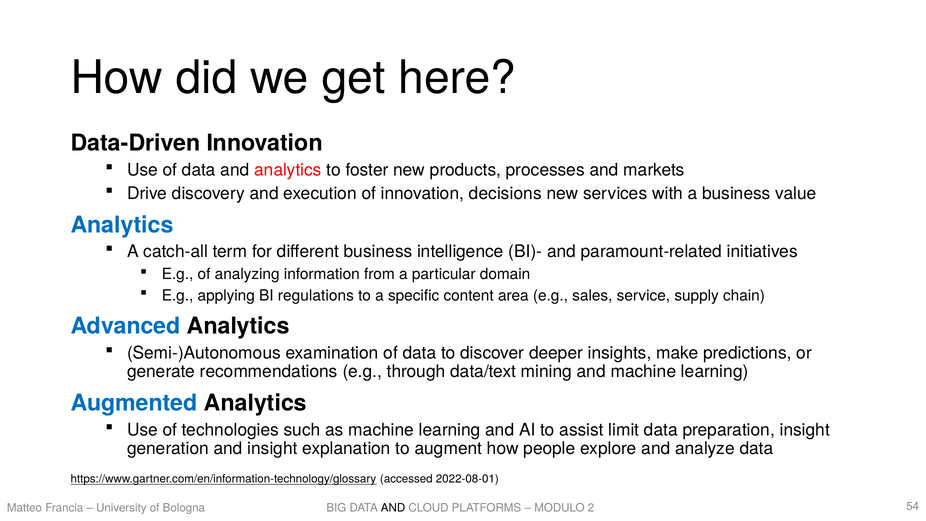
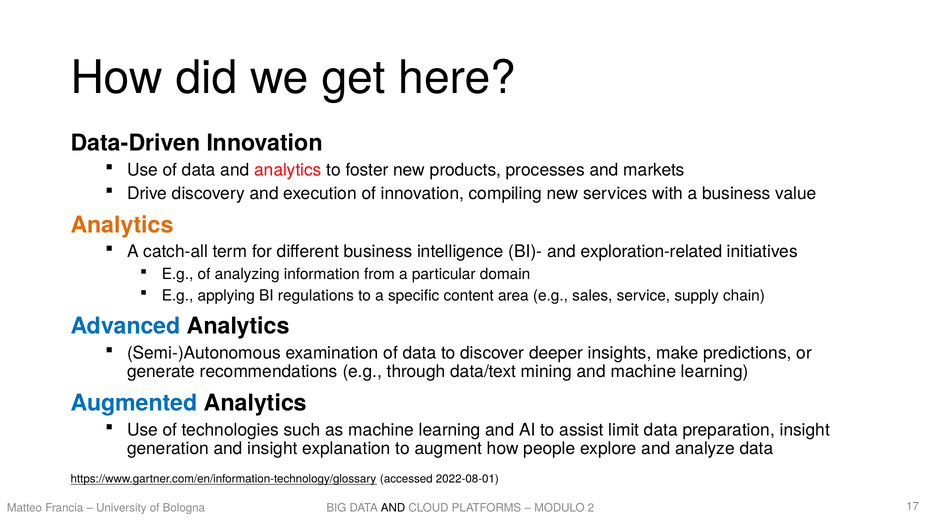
decisions: decisions -> compiling
Analytics at (122, 225) colour: blue -> orange
paramount-related: paramount-related -> exploration-related
54: 54 -> 17
